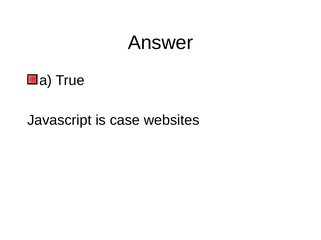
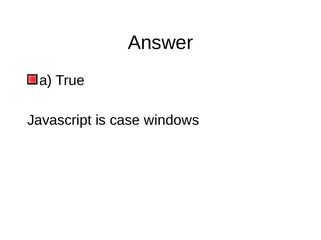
websites: websites -> windows
